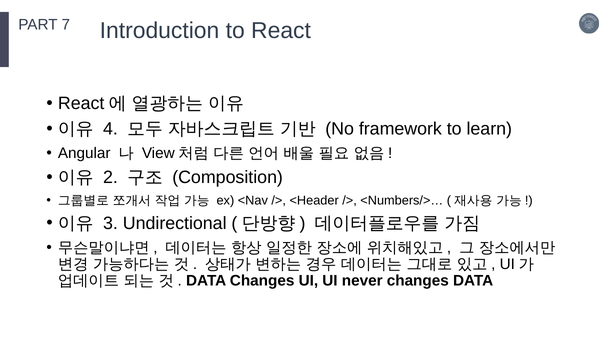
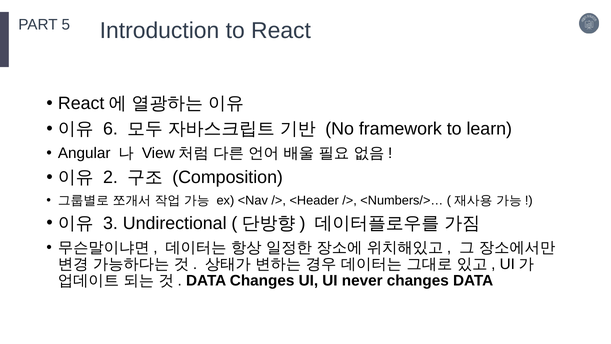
7: 7 -> 5
4: 4 -> 6
